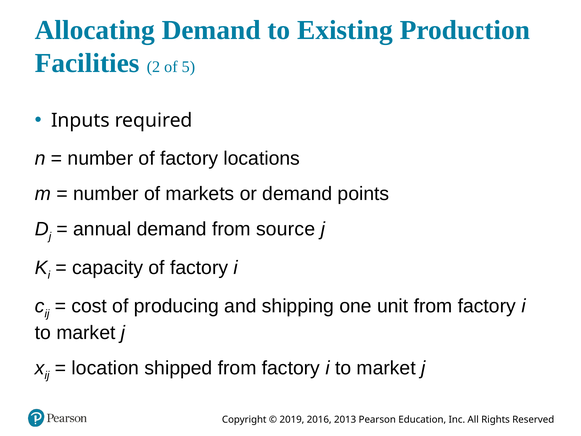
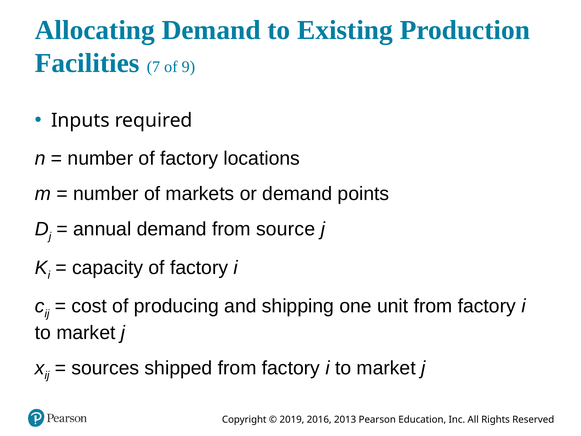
2: 2 -> 7
5: 5 -> 9
location: location -> sources
